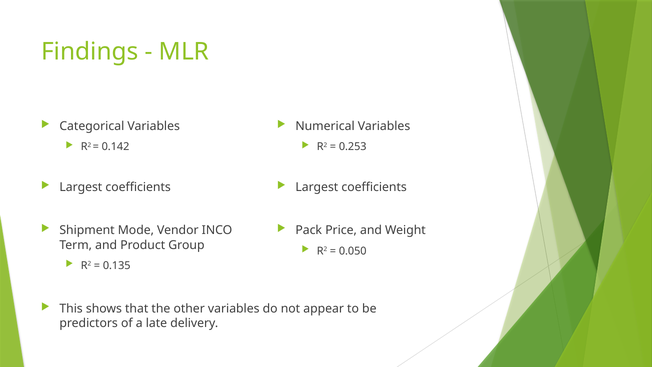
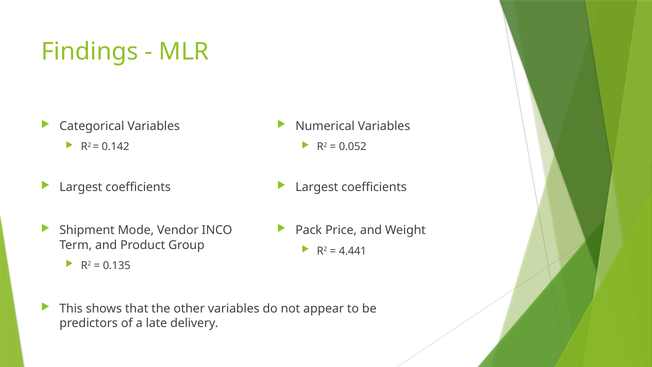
0.253: 0.253 -> 0.052
0.050: 0.050 -> 4.441
